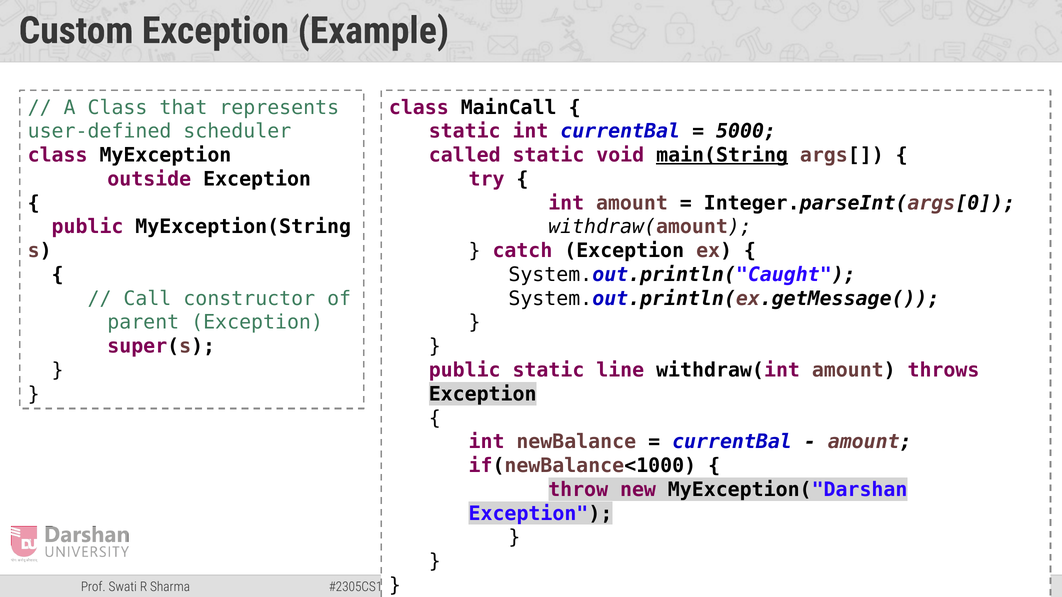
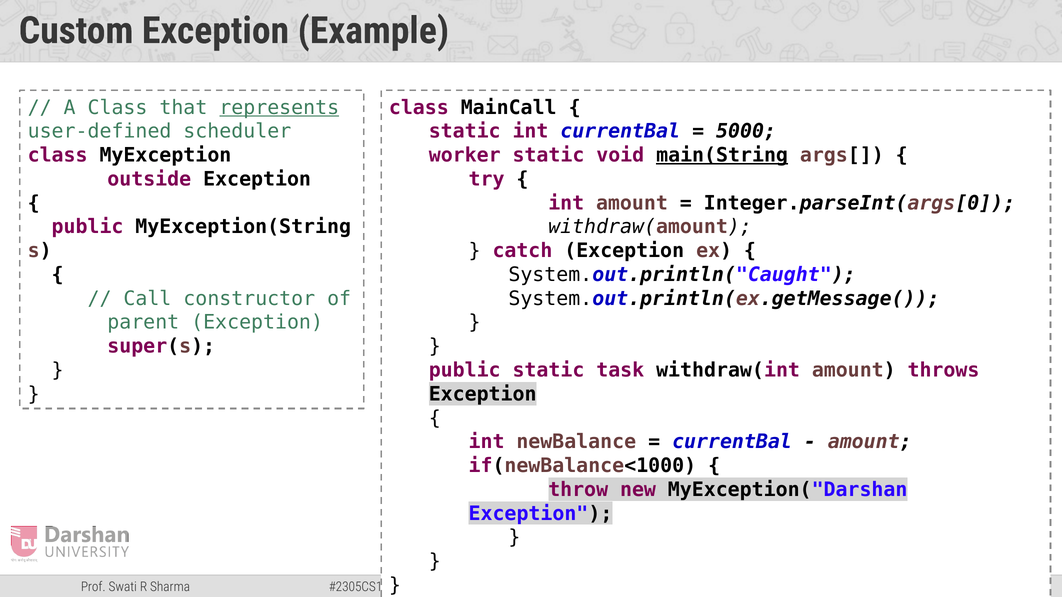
represents underline: none -> present
called: called -> worker
line: line -> task
